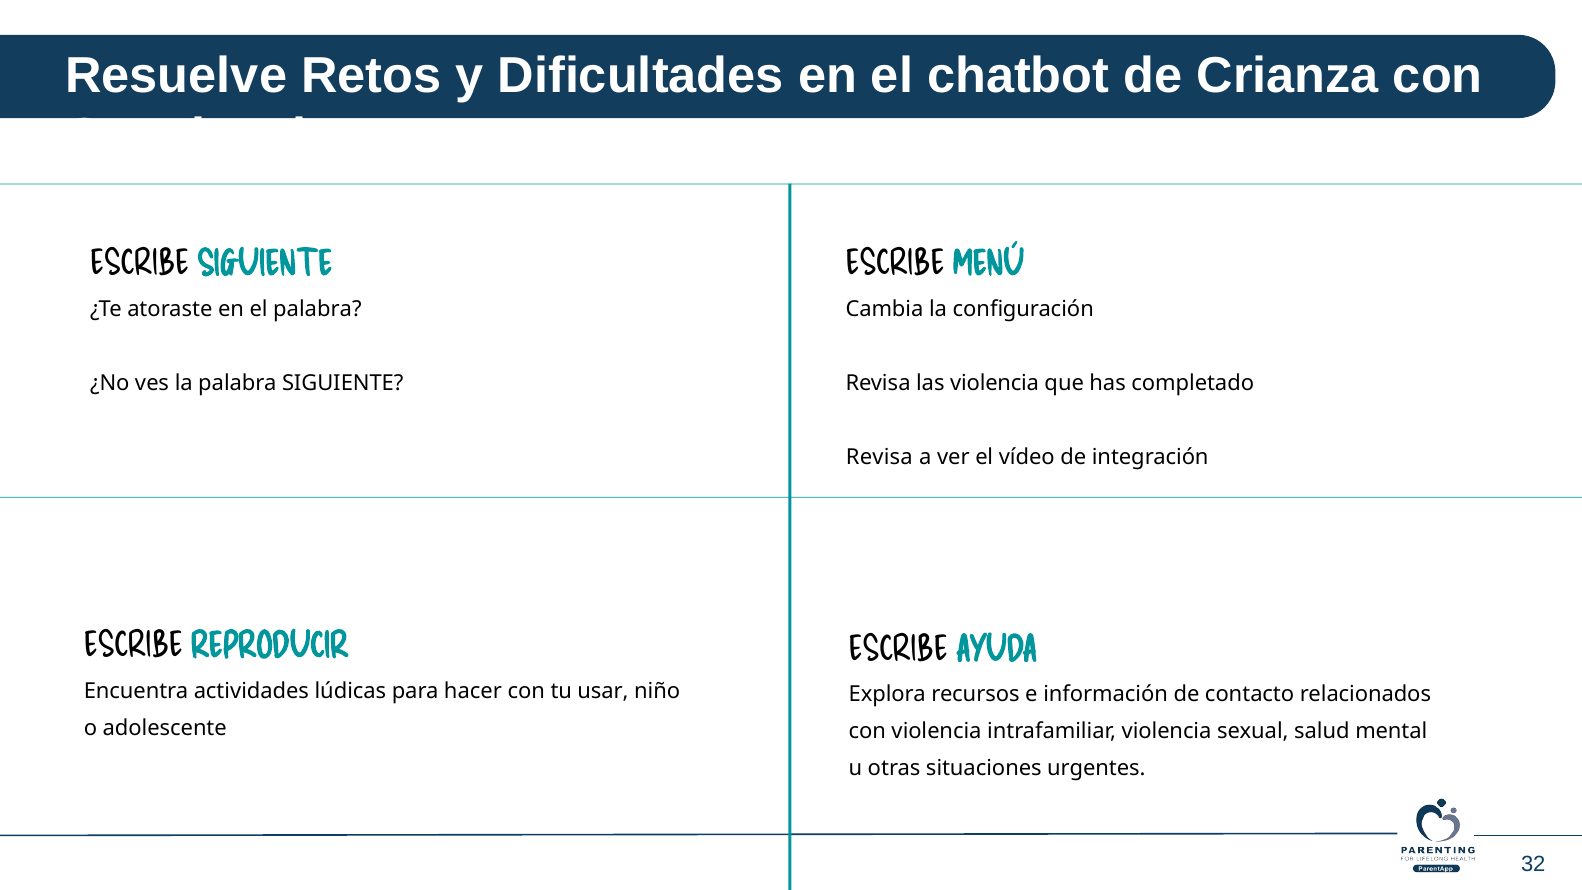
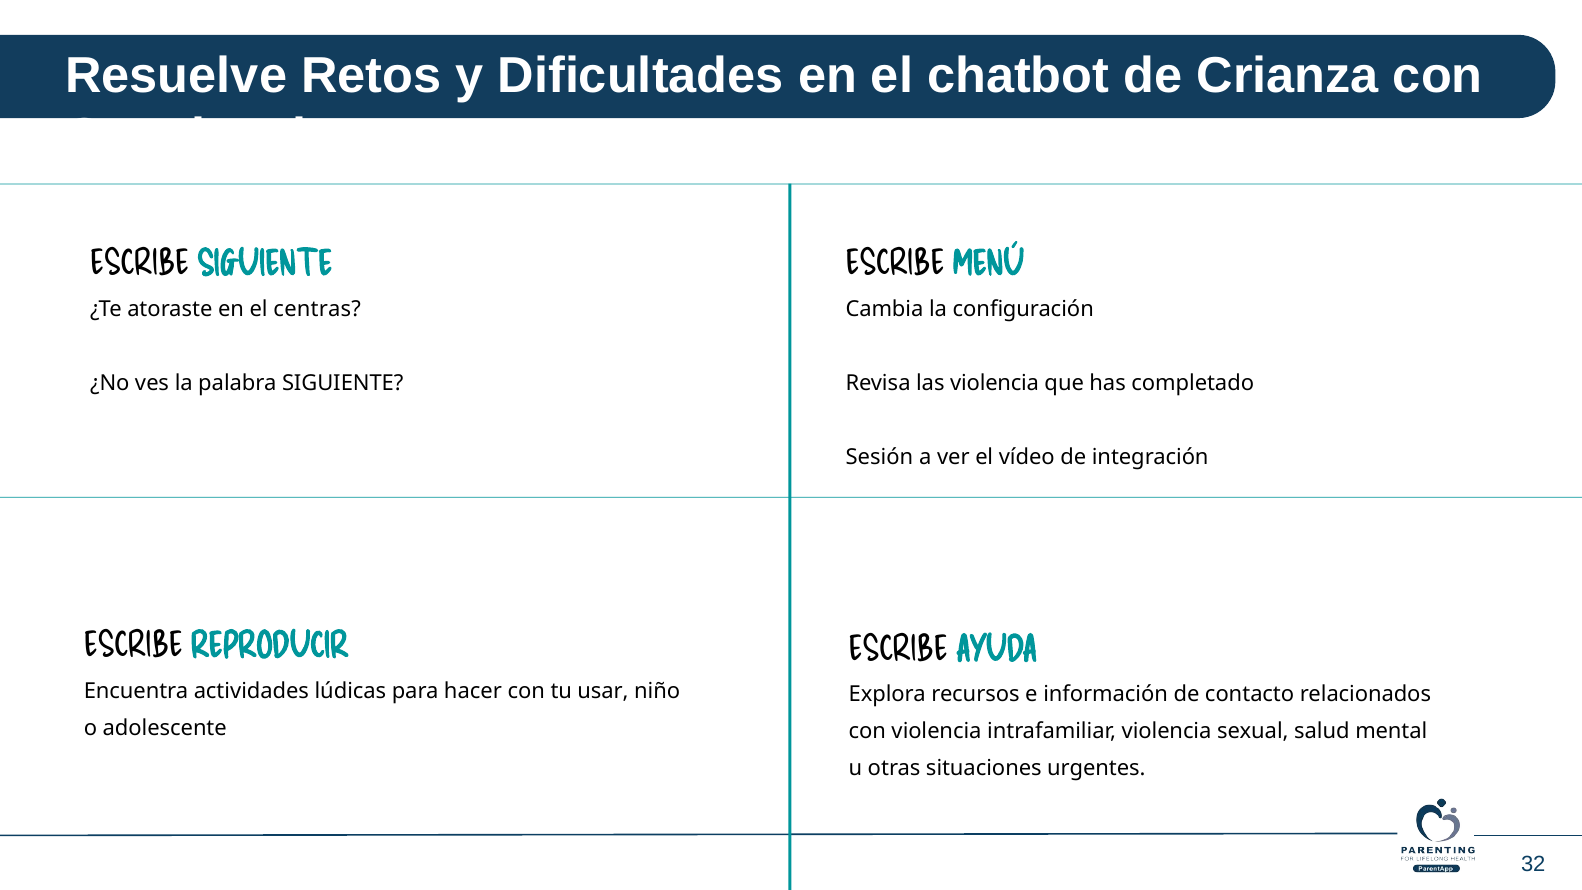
el palabra: palabra -> centras
Revisa at (879, 457): Revisa -> Sesión
